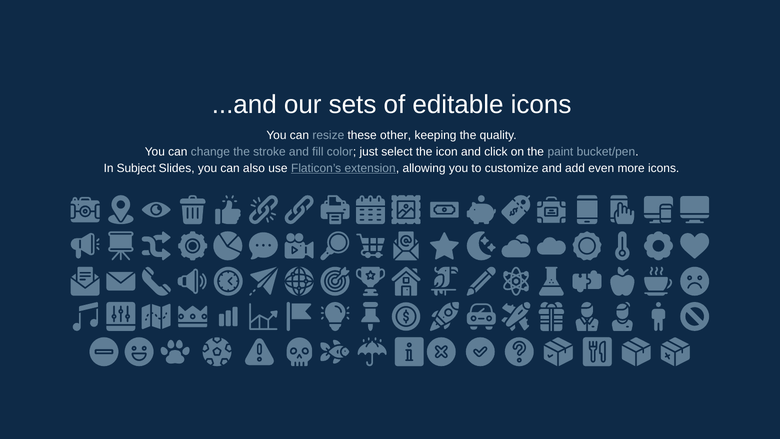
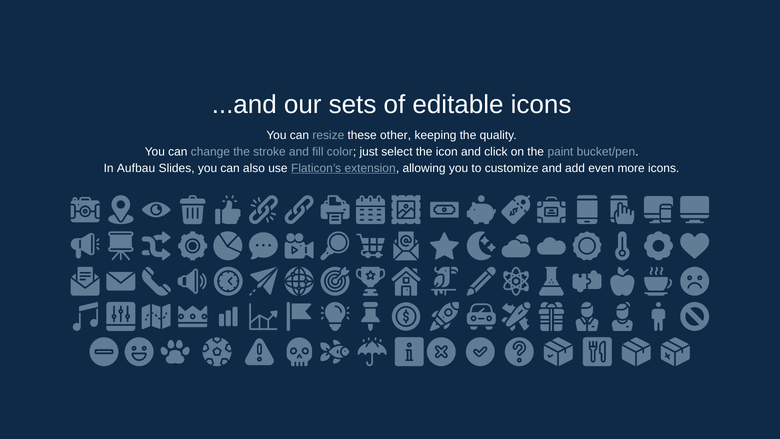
Subject: Subject -> Aufbau
